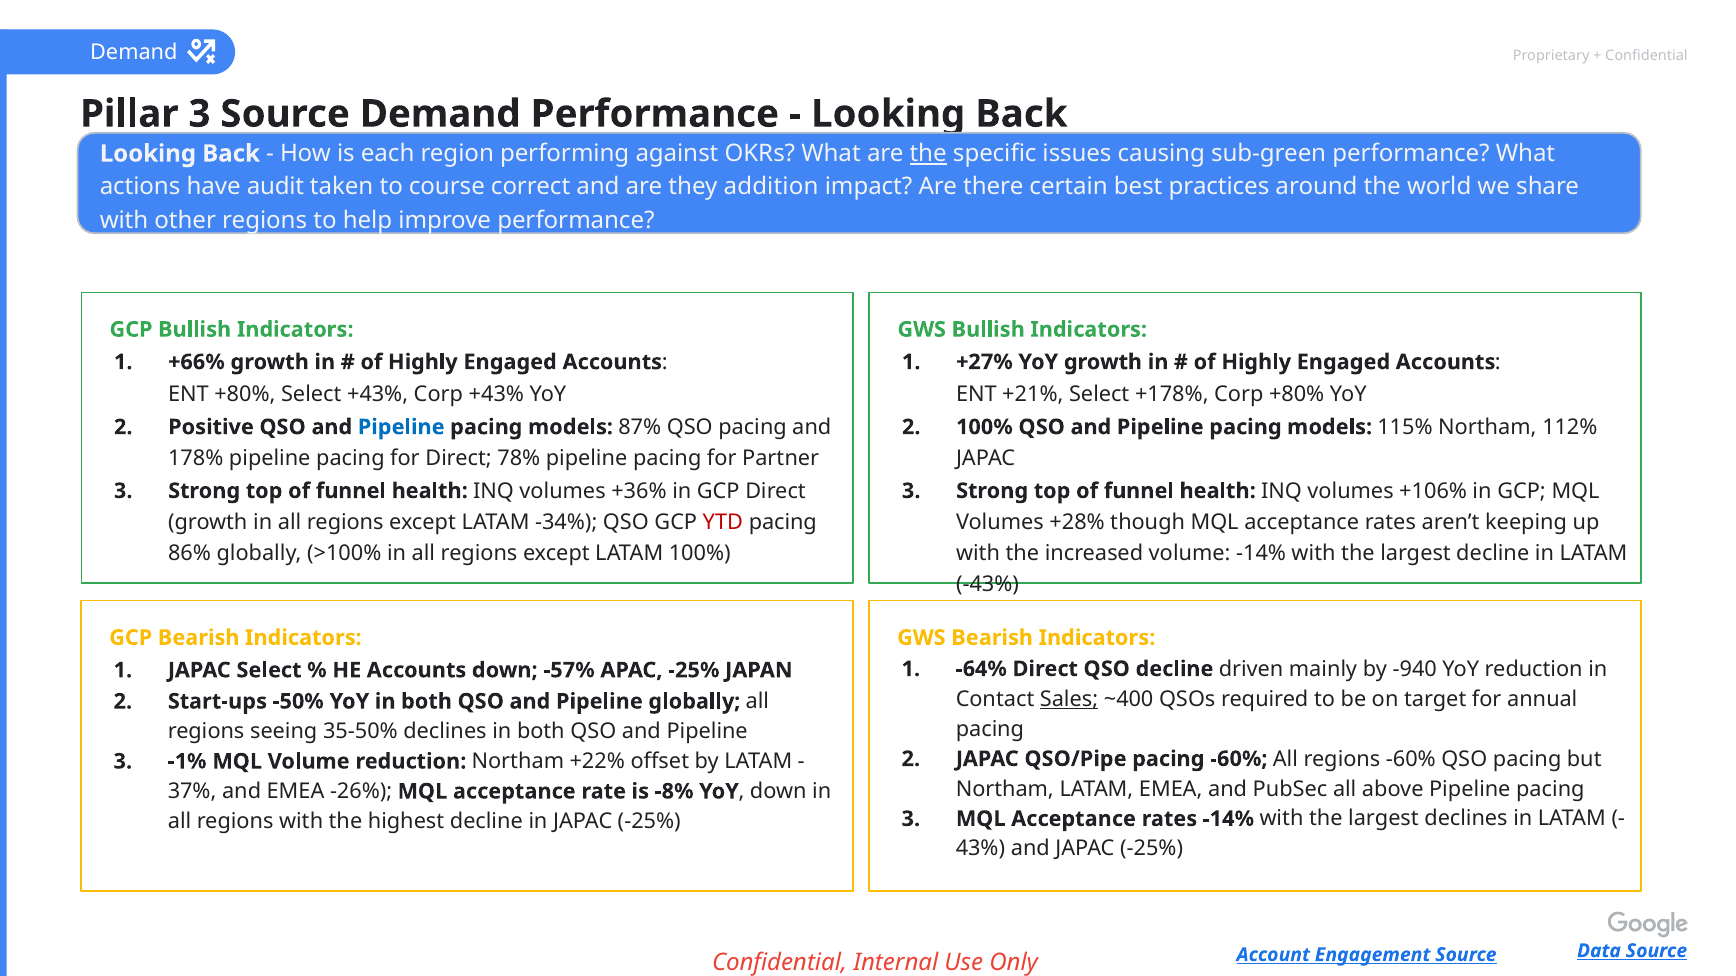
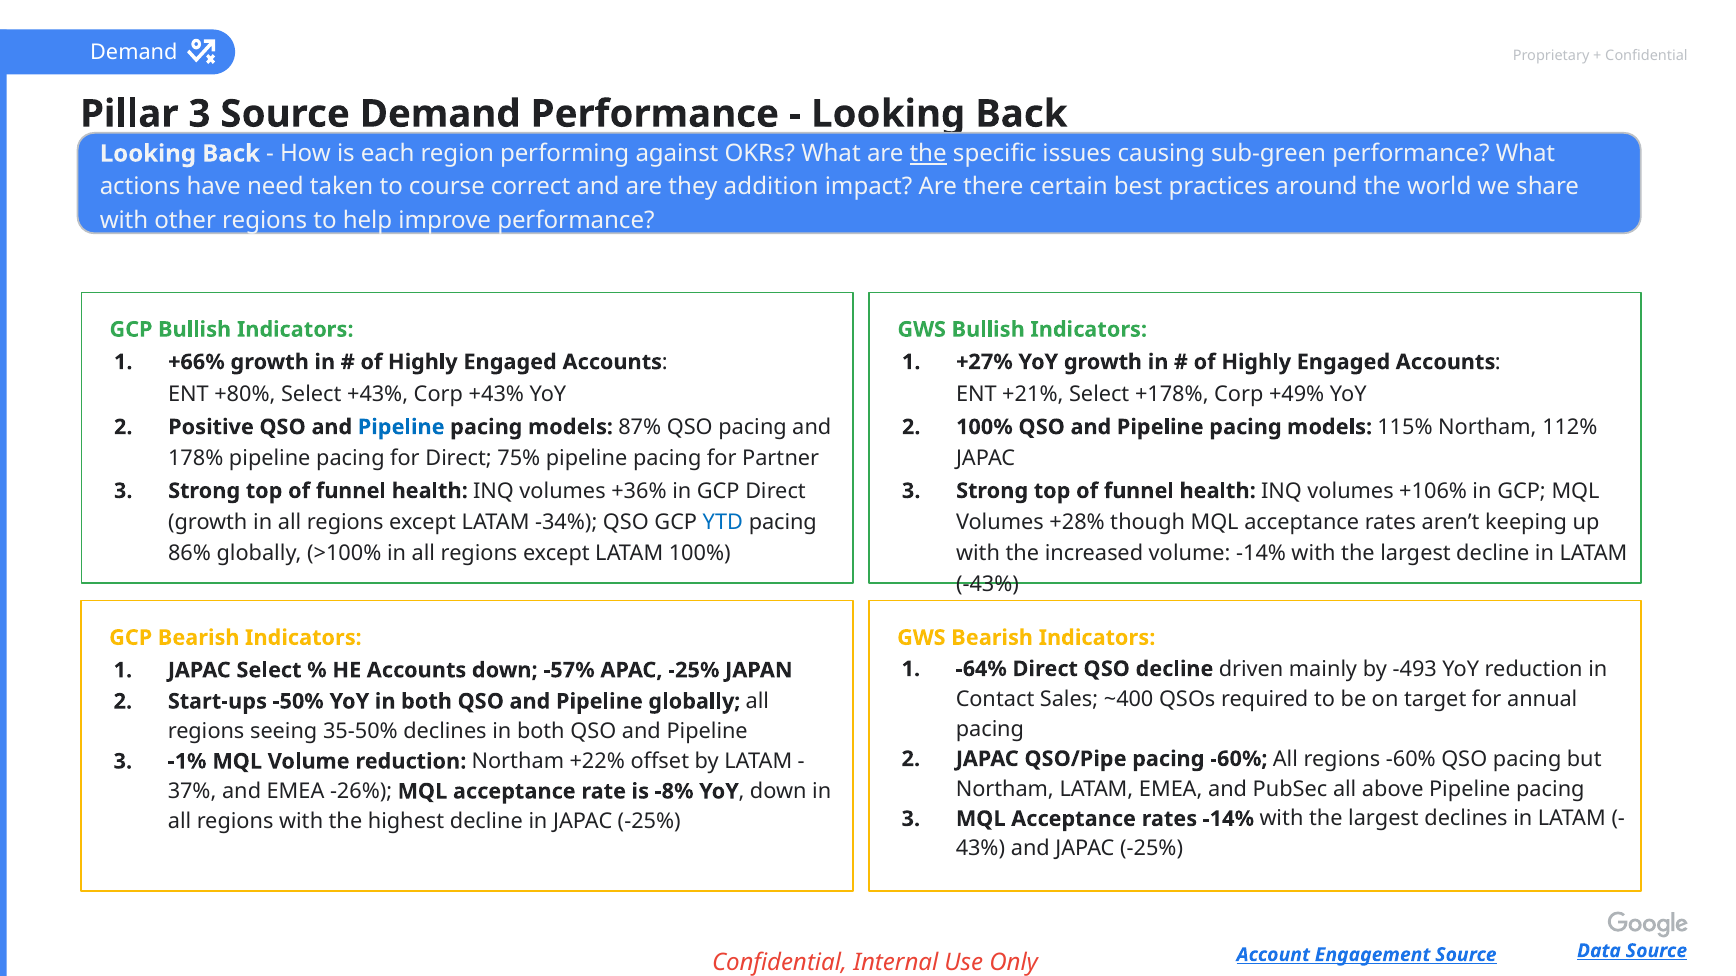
audit: audit -> need
Corp +80%: +80% -> +49%
78%: 78% -> 75%
YTD colour: red -> blue
-940: -940 -> -493
Sales underline: present -> none
